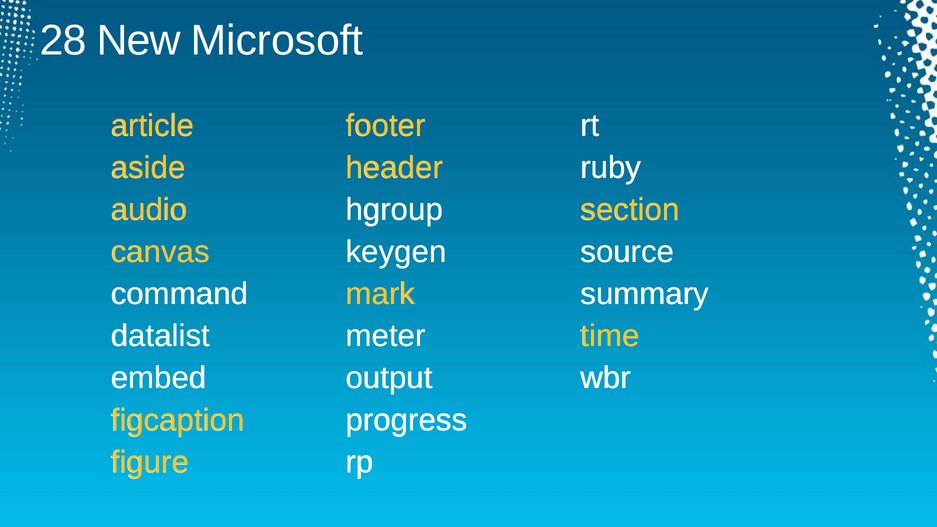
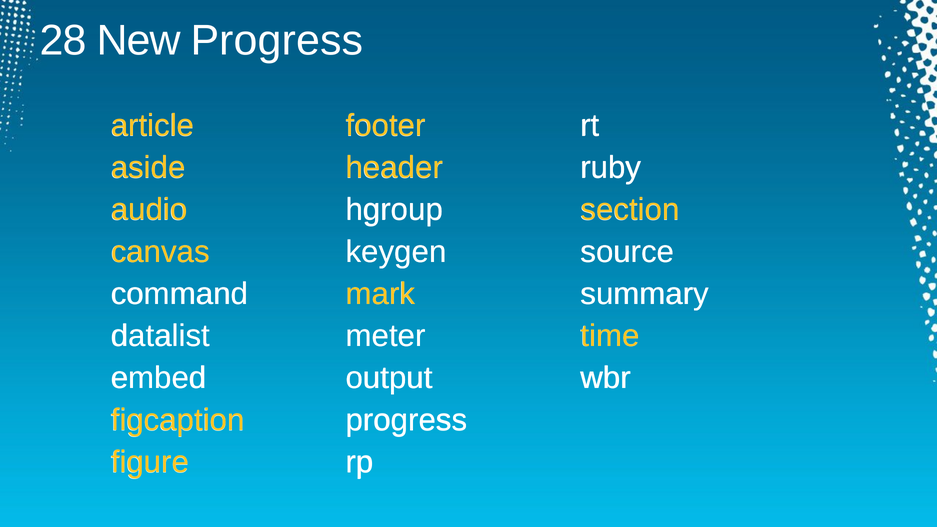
New Microsoft: Microsoft -> Progress
